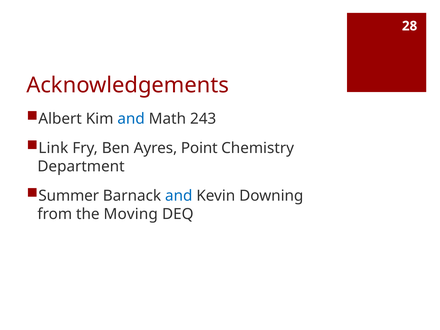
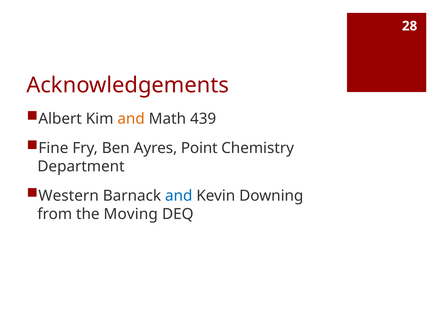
and at (131, 119) colour: blue -> orange
243: 243 -> 439
Link: Link -> Fine
Summer: Summer -> Western
